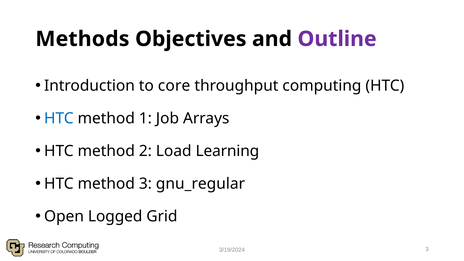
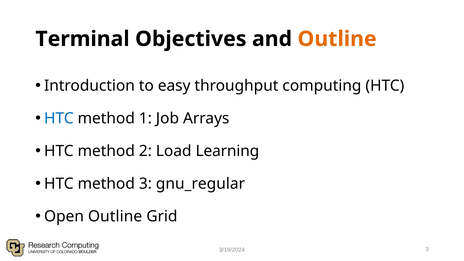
Methods: Methods -> Terminal
Outline at (337, 39) colour: purple -> orange
core: core -> easy
Open Logged: Logged -> Outline
